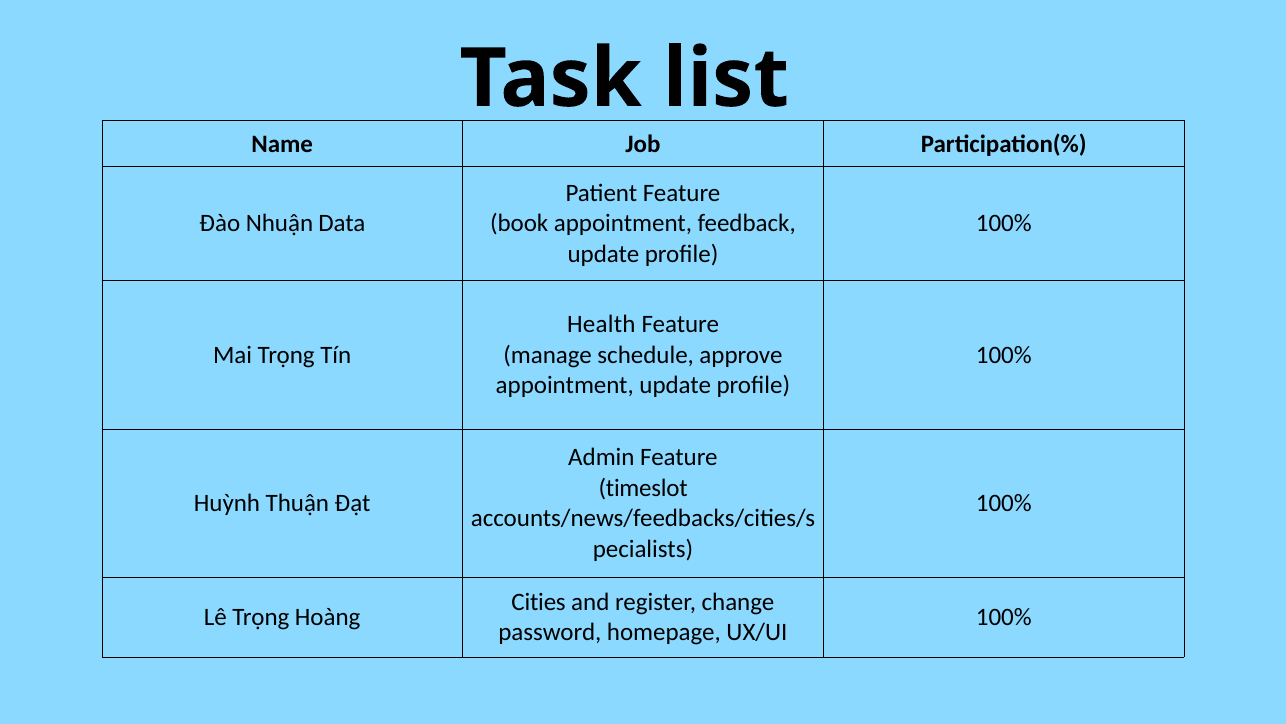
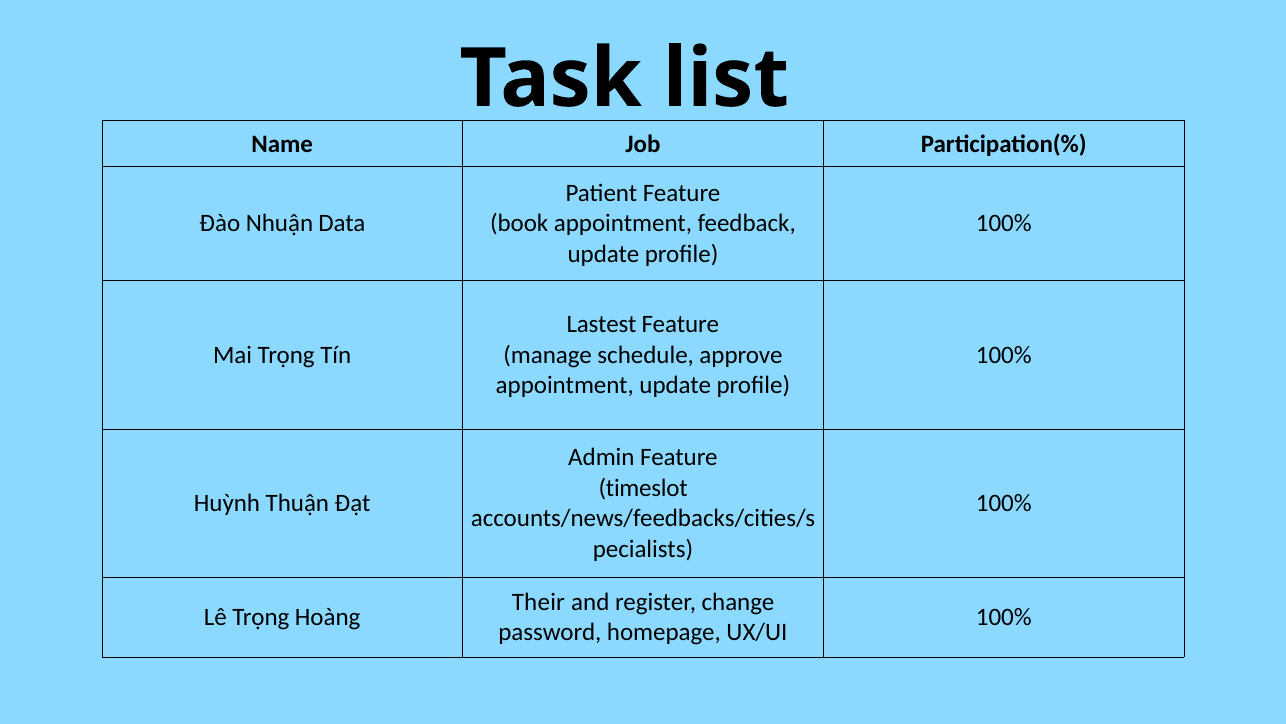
Health: Health -> Lastest
Cities: Cities -> Their
